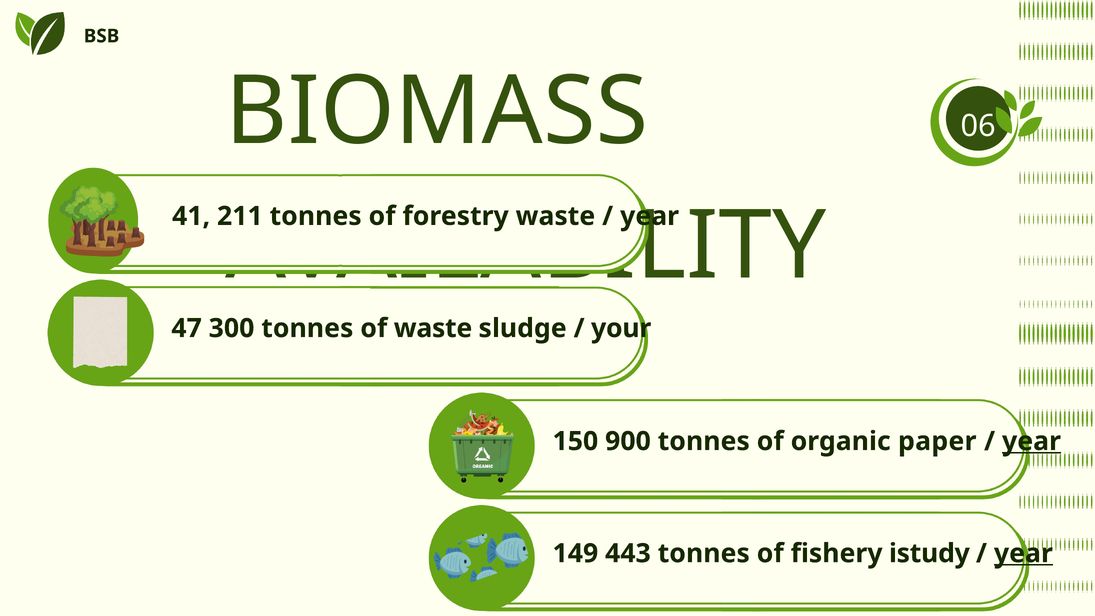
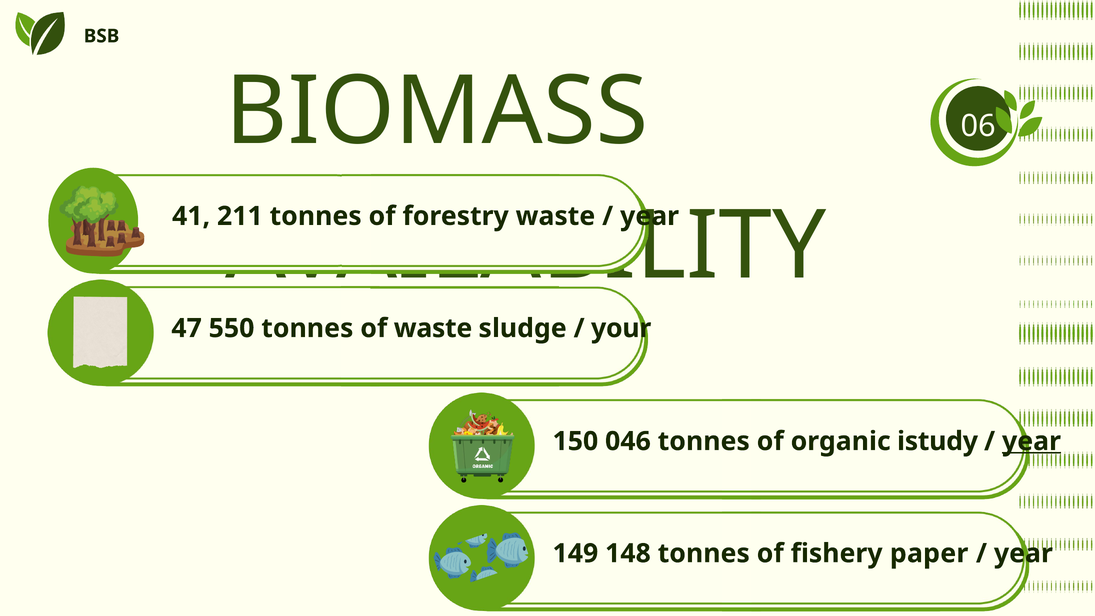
300: 300 -> 550
900: 900 -> 046
paper: paper -> istudy
443: 443 -> 148
istudy: istudy -> paper
year at (1023, 553) underline: present -> none
